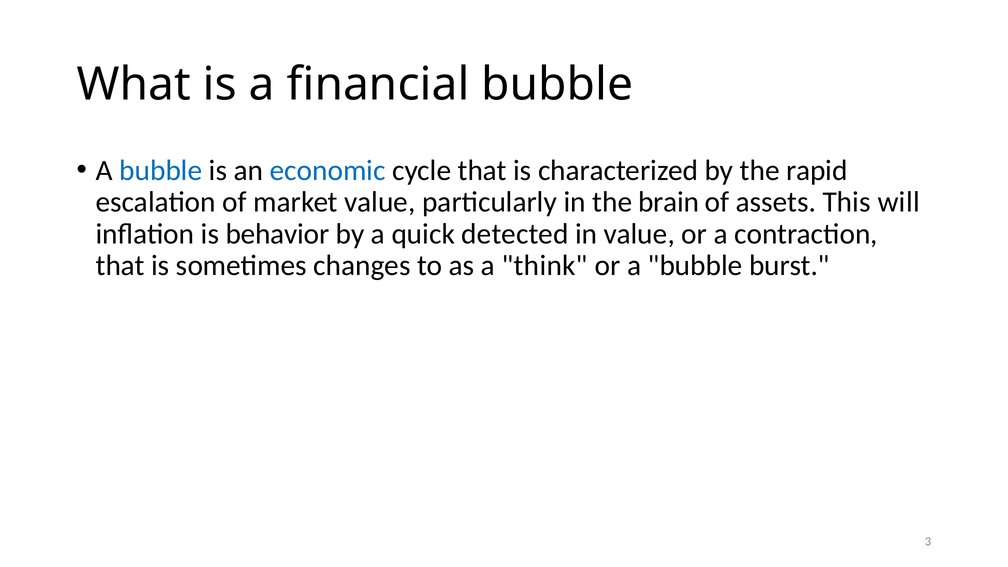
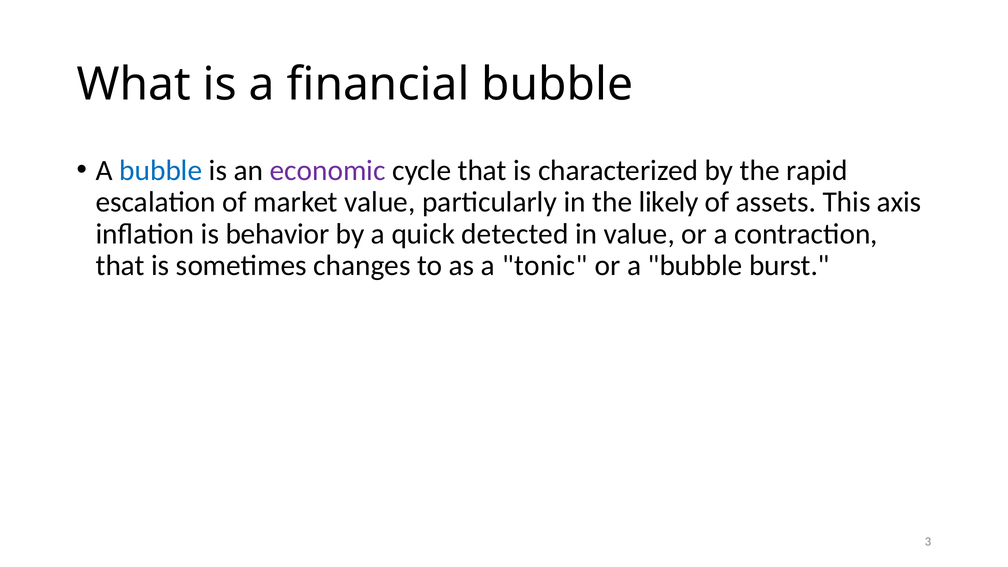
economic colour: blue -> purple
brain: brain -> likely
will: will -> axis
think: think -> tonic
